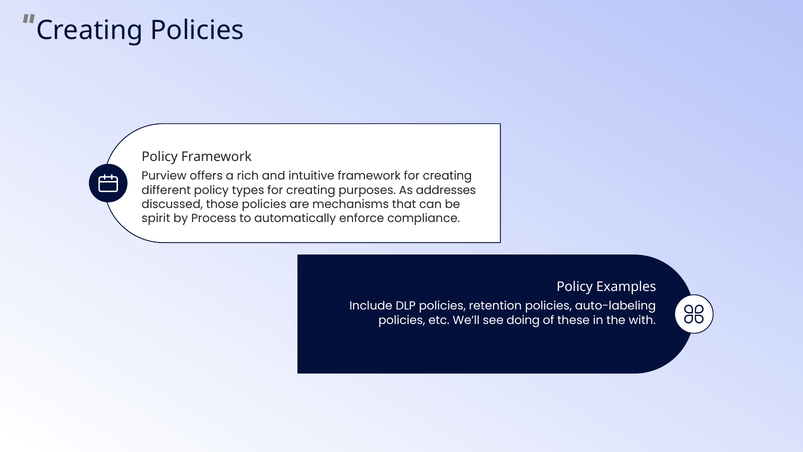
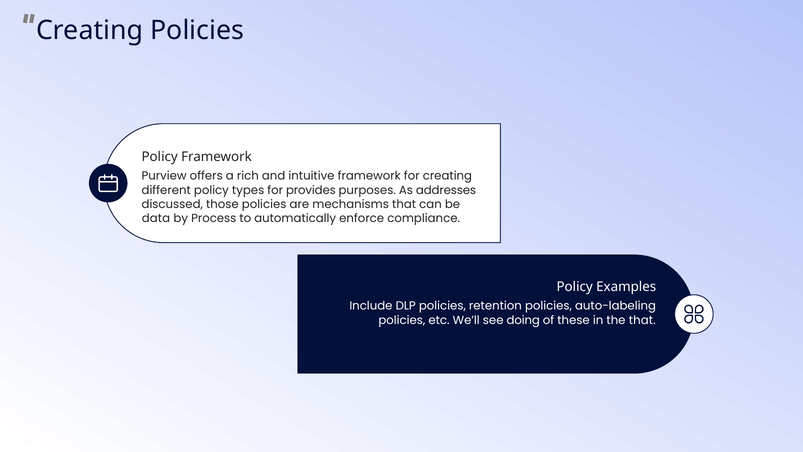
types for creating: creating -> provides
spirit: spirit -> data
the with: with -> that
